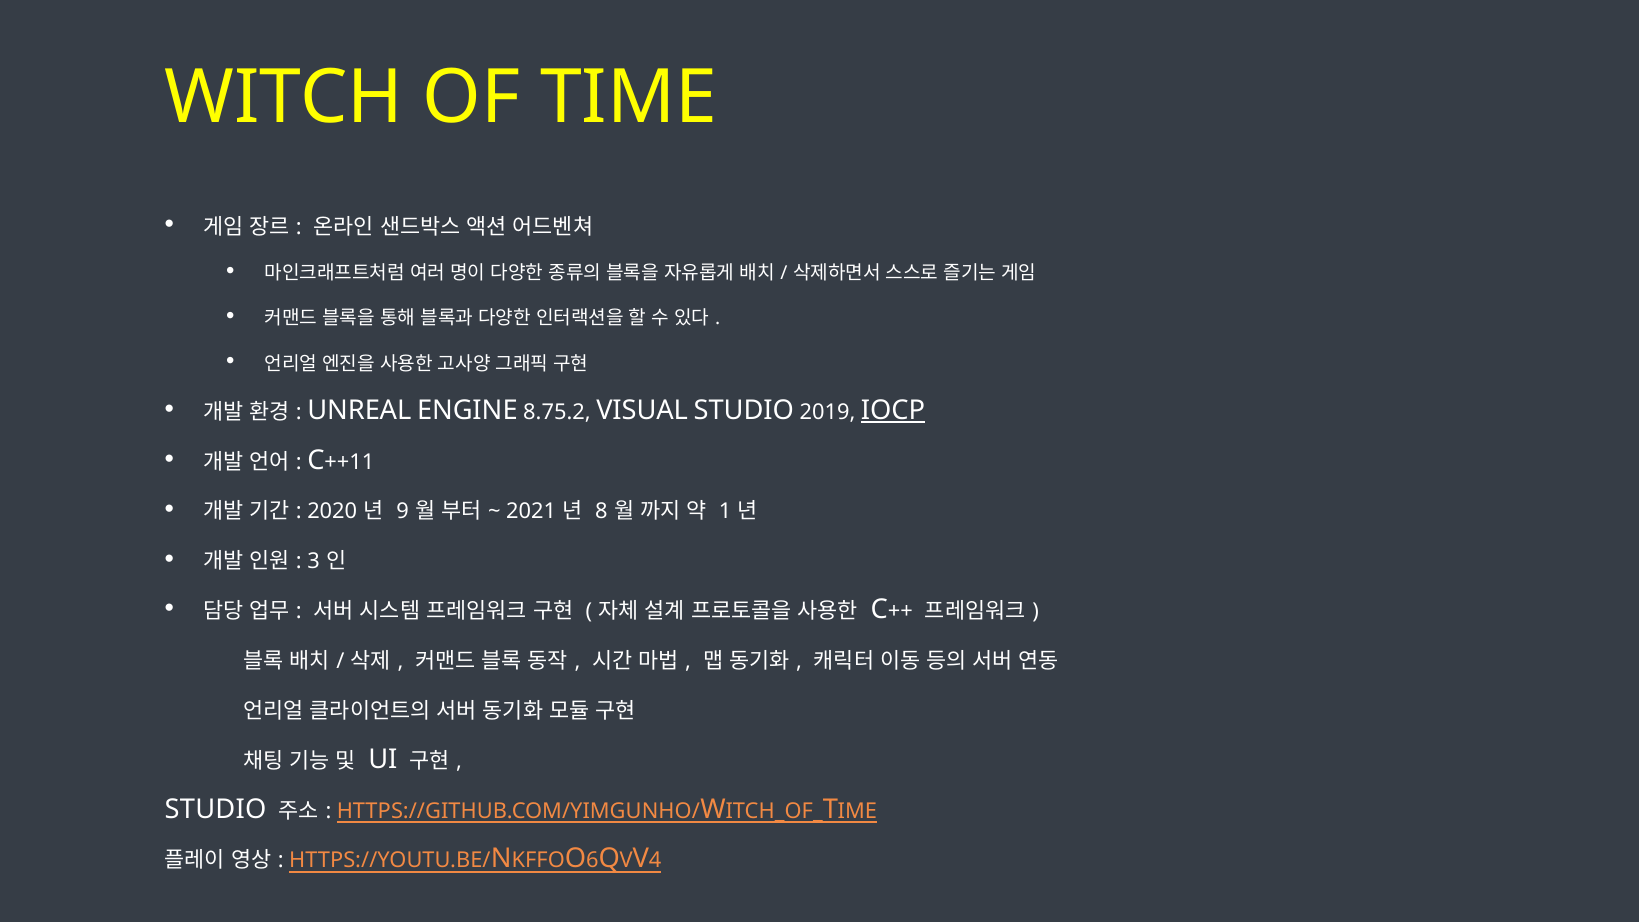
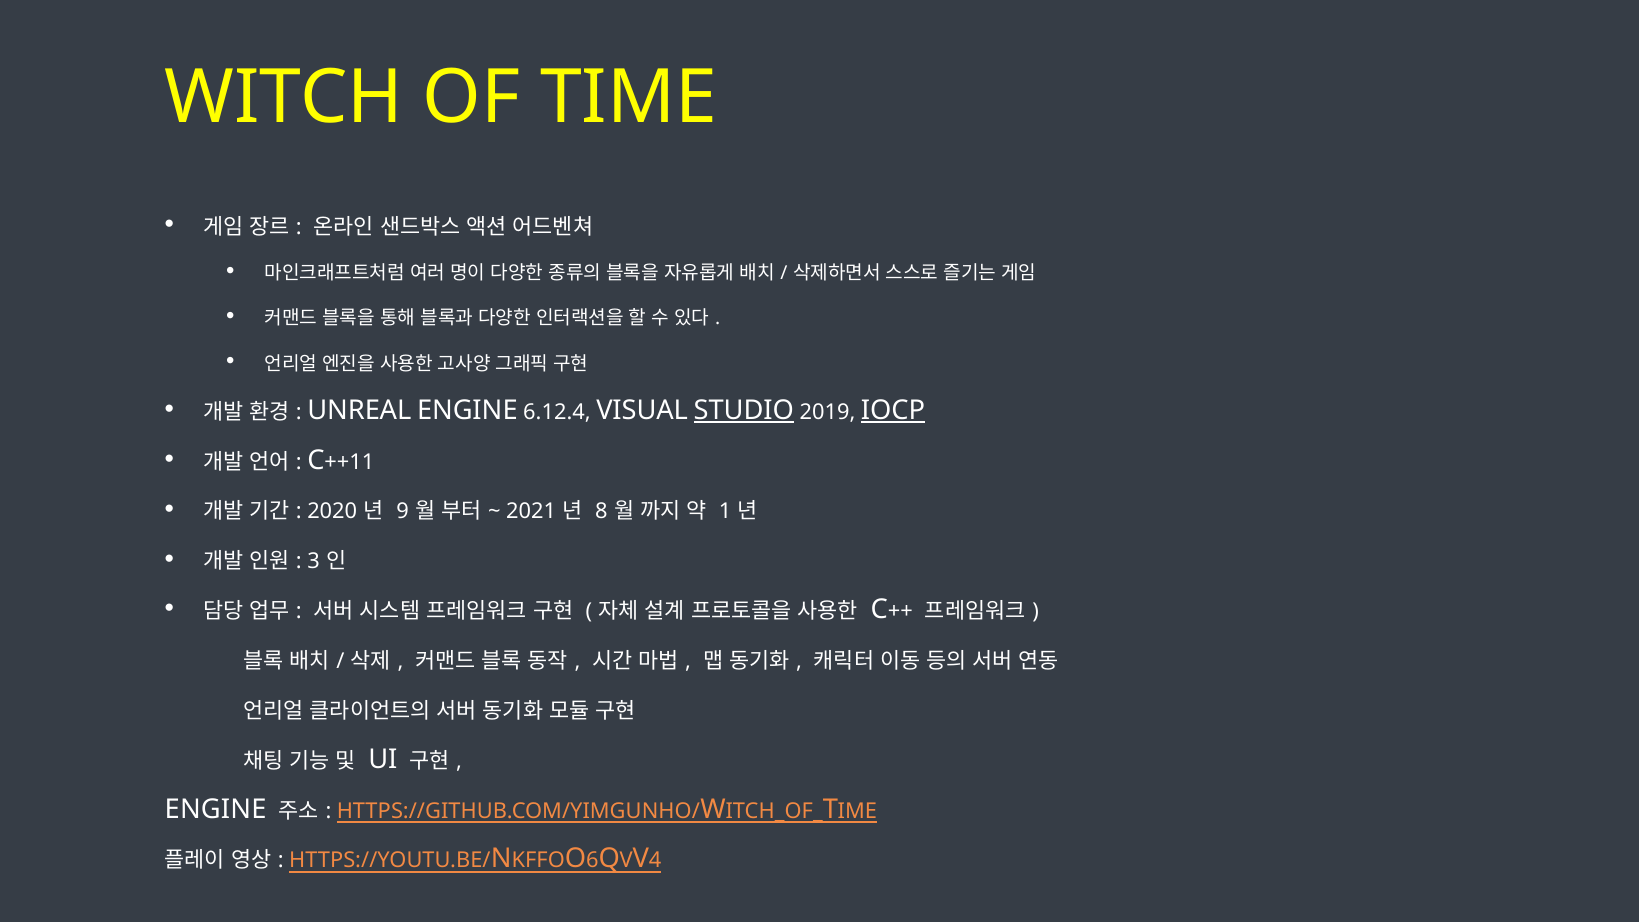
8.75.2: 8.75.2 -> 6.12.4
STUDIO at (744, 410) underline: none -> present
STUDIO at (216, 809): STUDIO -> ENGINE
